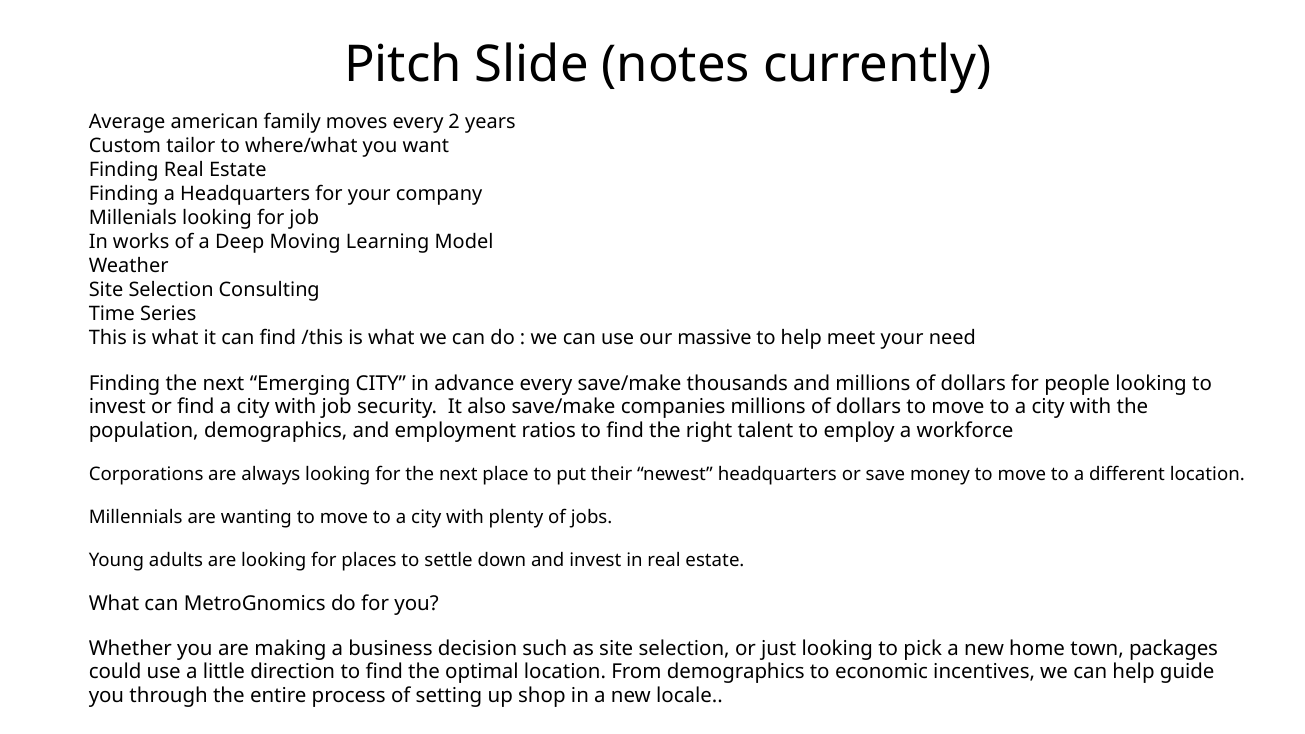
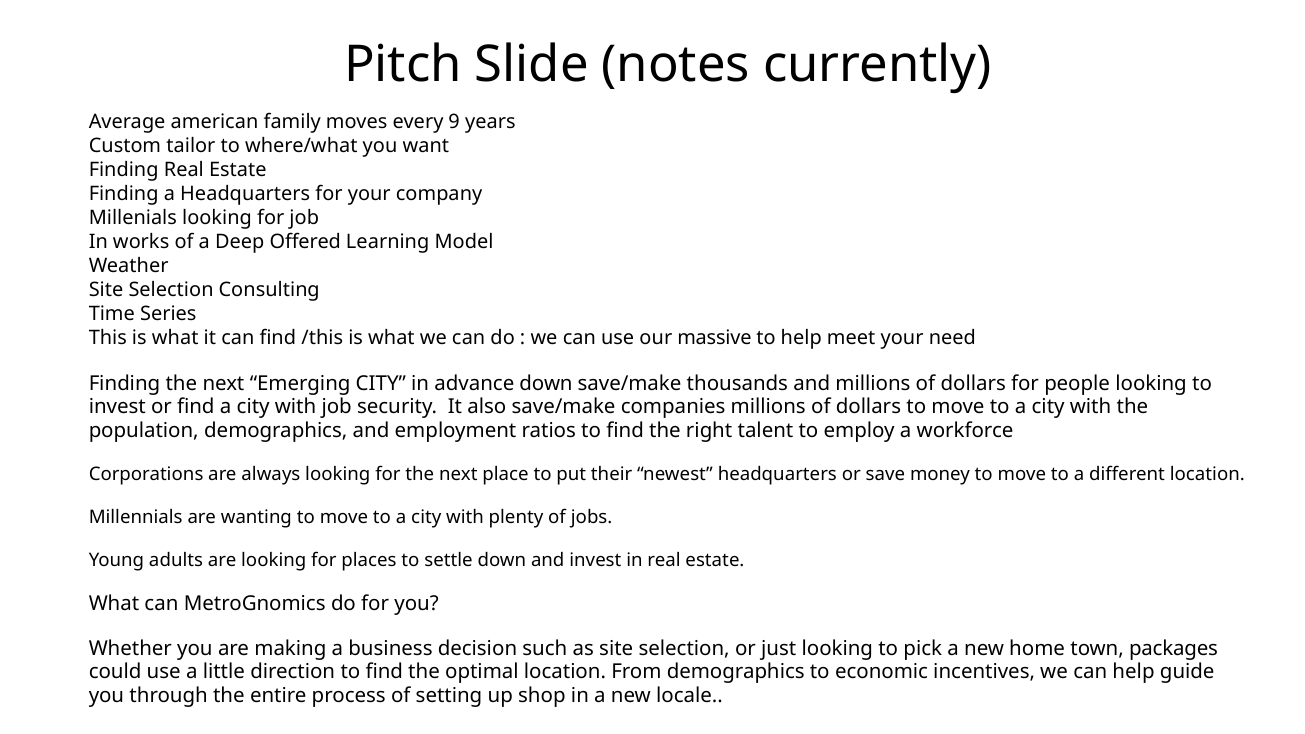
2: 2 -> 9
Moving: Moving -> Offered
advance every: every -> down
